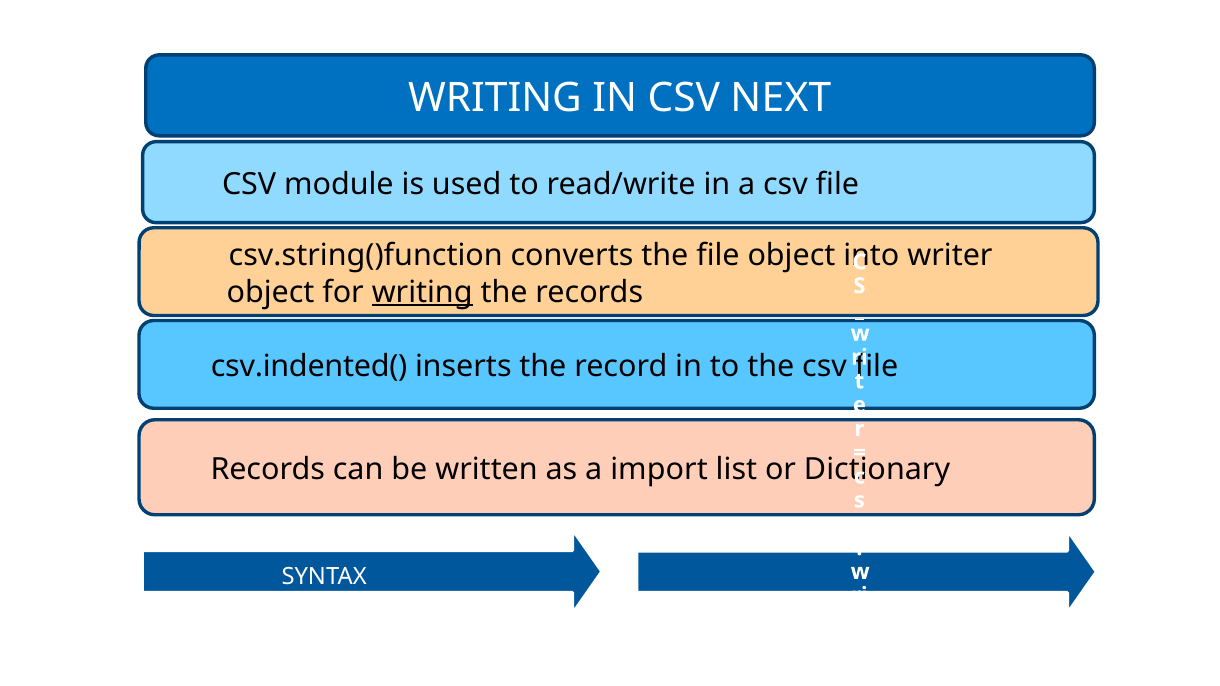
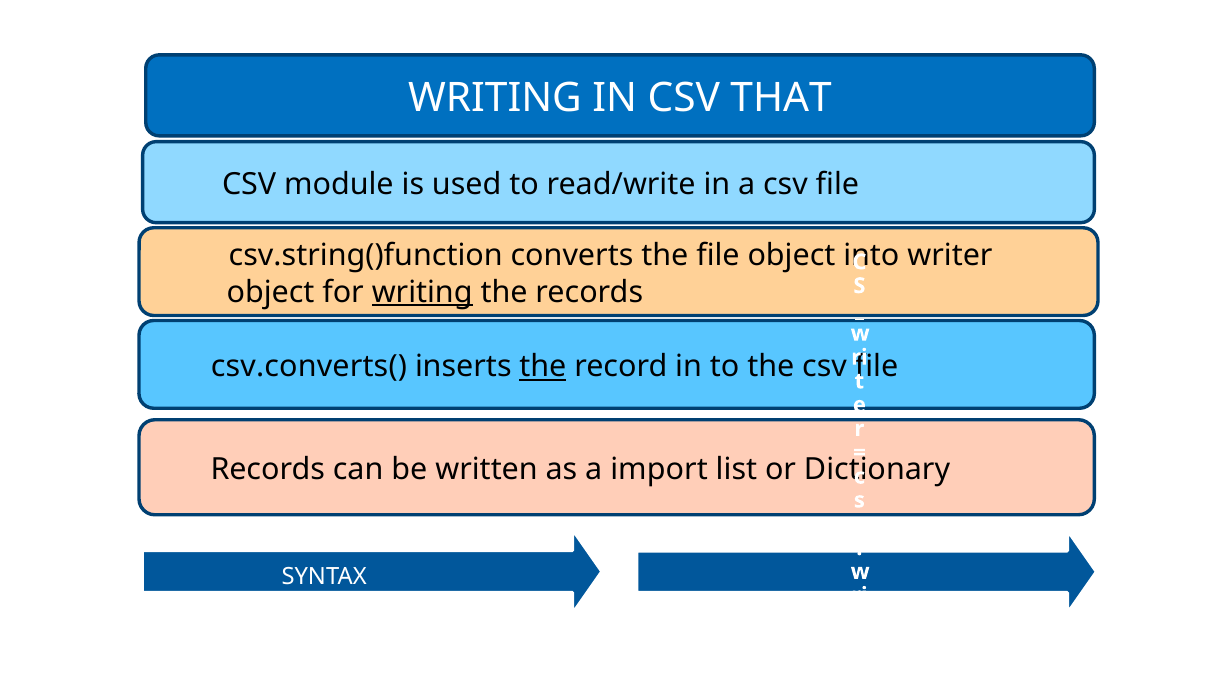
NEXT: NEXT -> THAT
csv.indented(: csv.indented( -> csv.converts(
the at (543, 367) underline: none -> present
